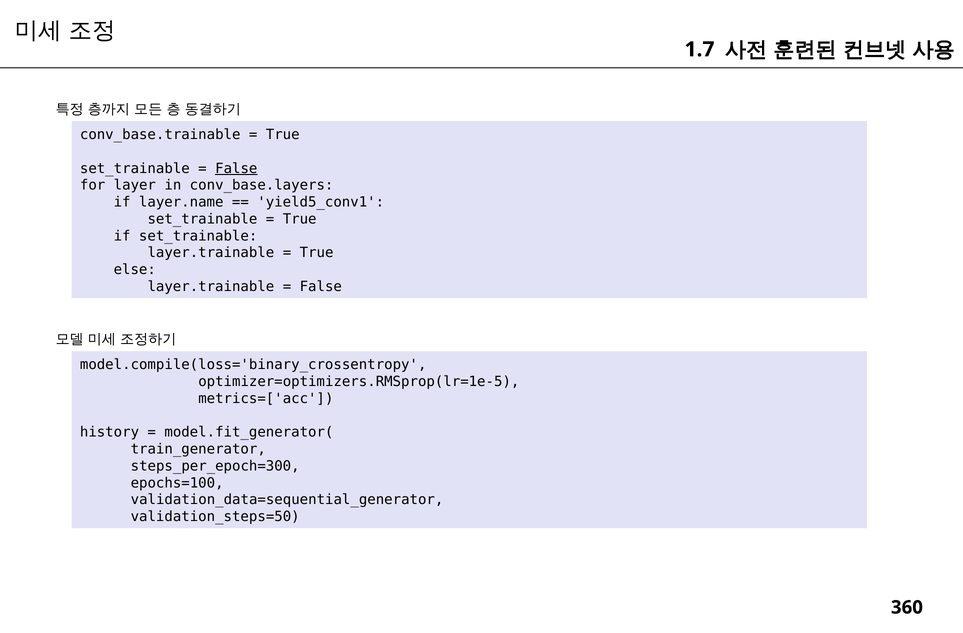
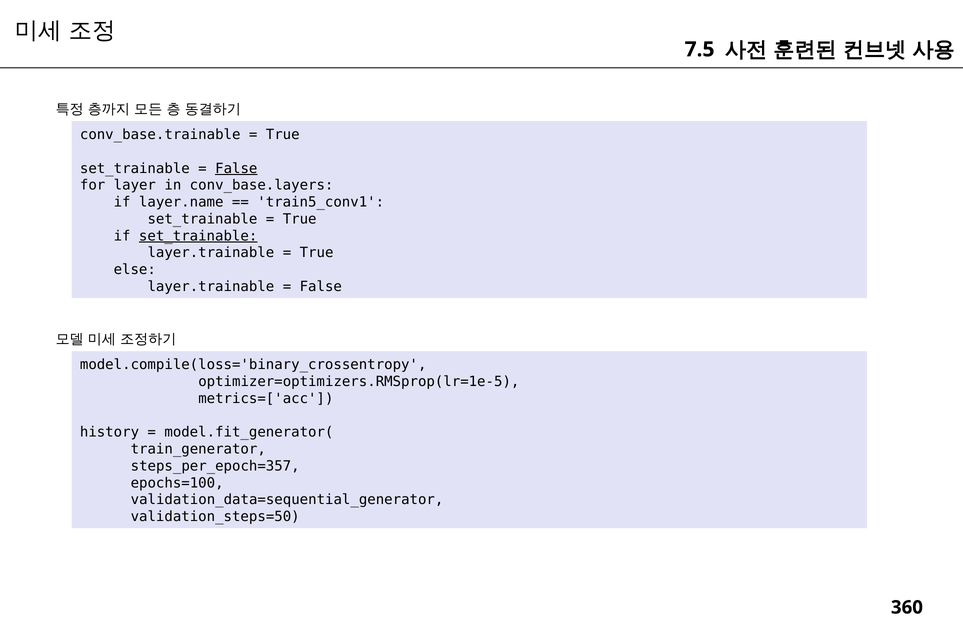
1.7: 1.7 -> 7.5
yield5_conv1: yield5_conv1 -> train5_conv1
set_trainable at (198, 236) underline: none -> present
steps_per_epoch=300: steps_per_epoch=300 -> steps_per_epoch=357
